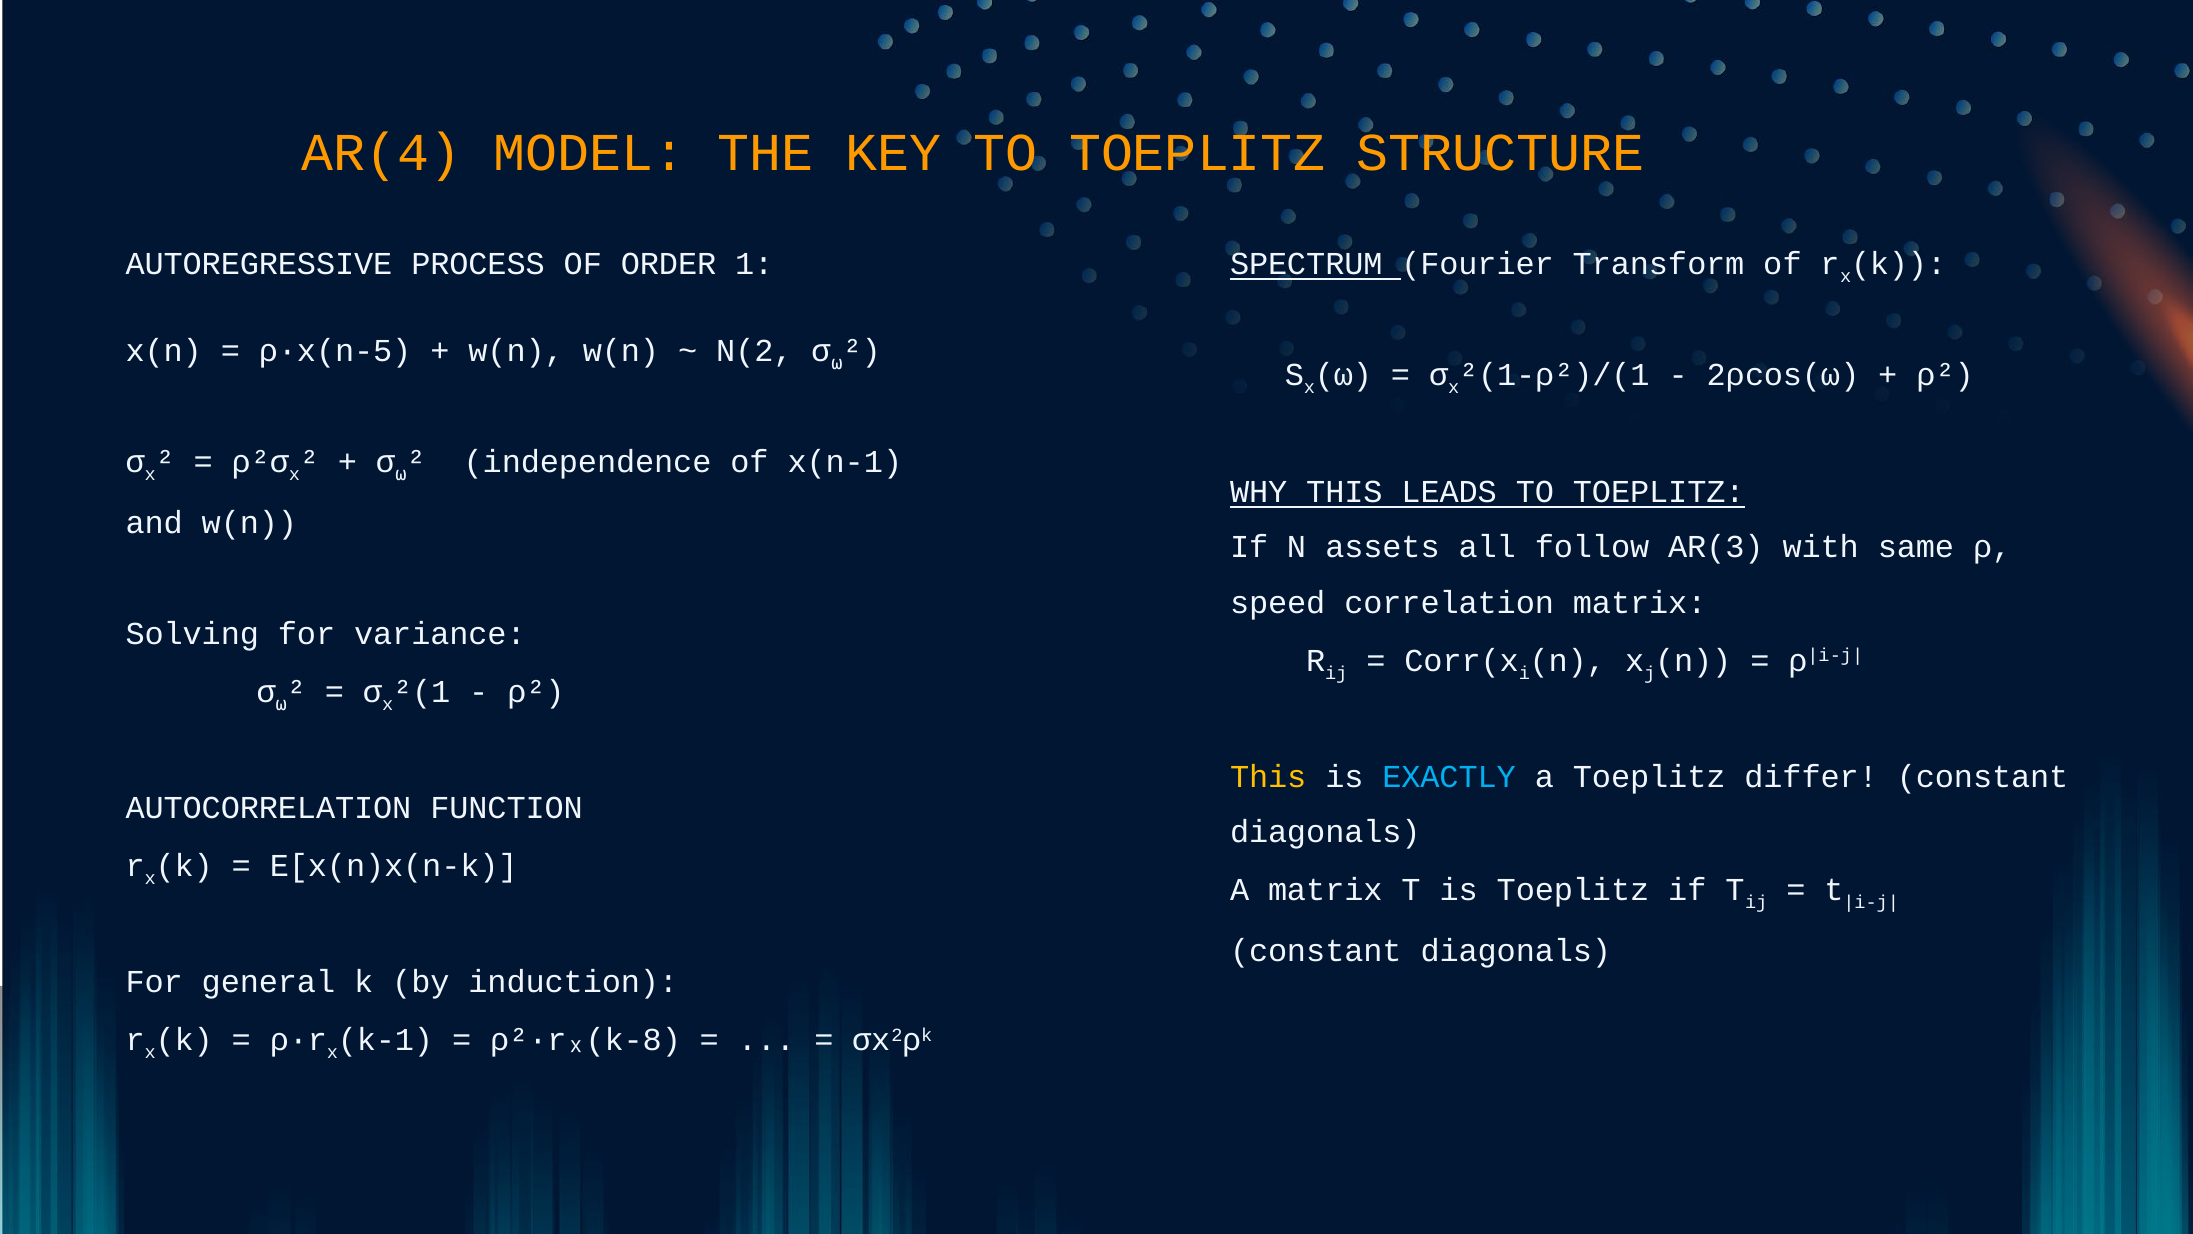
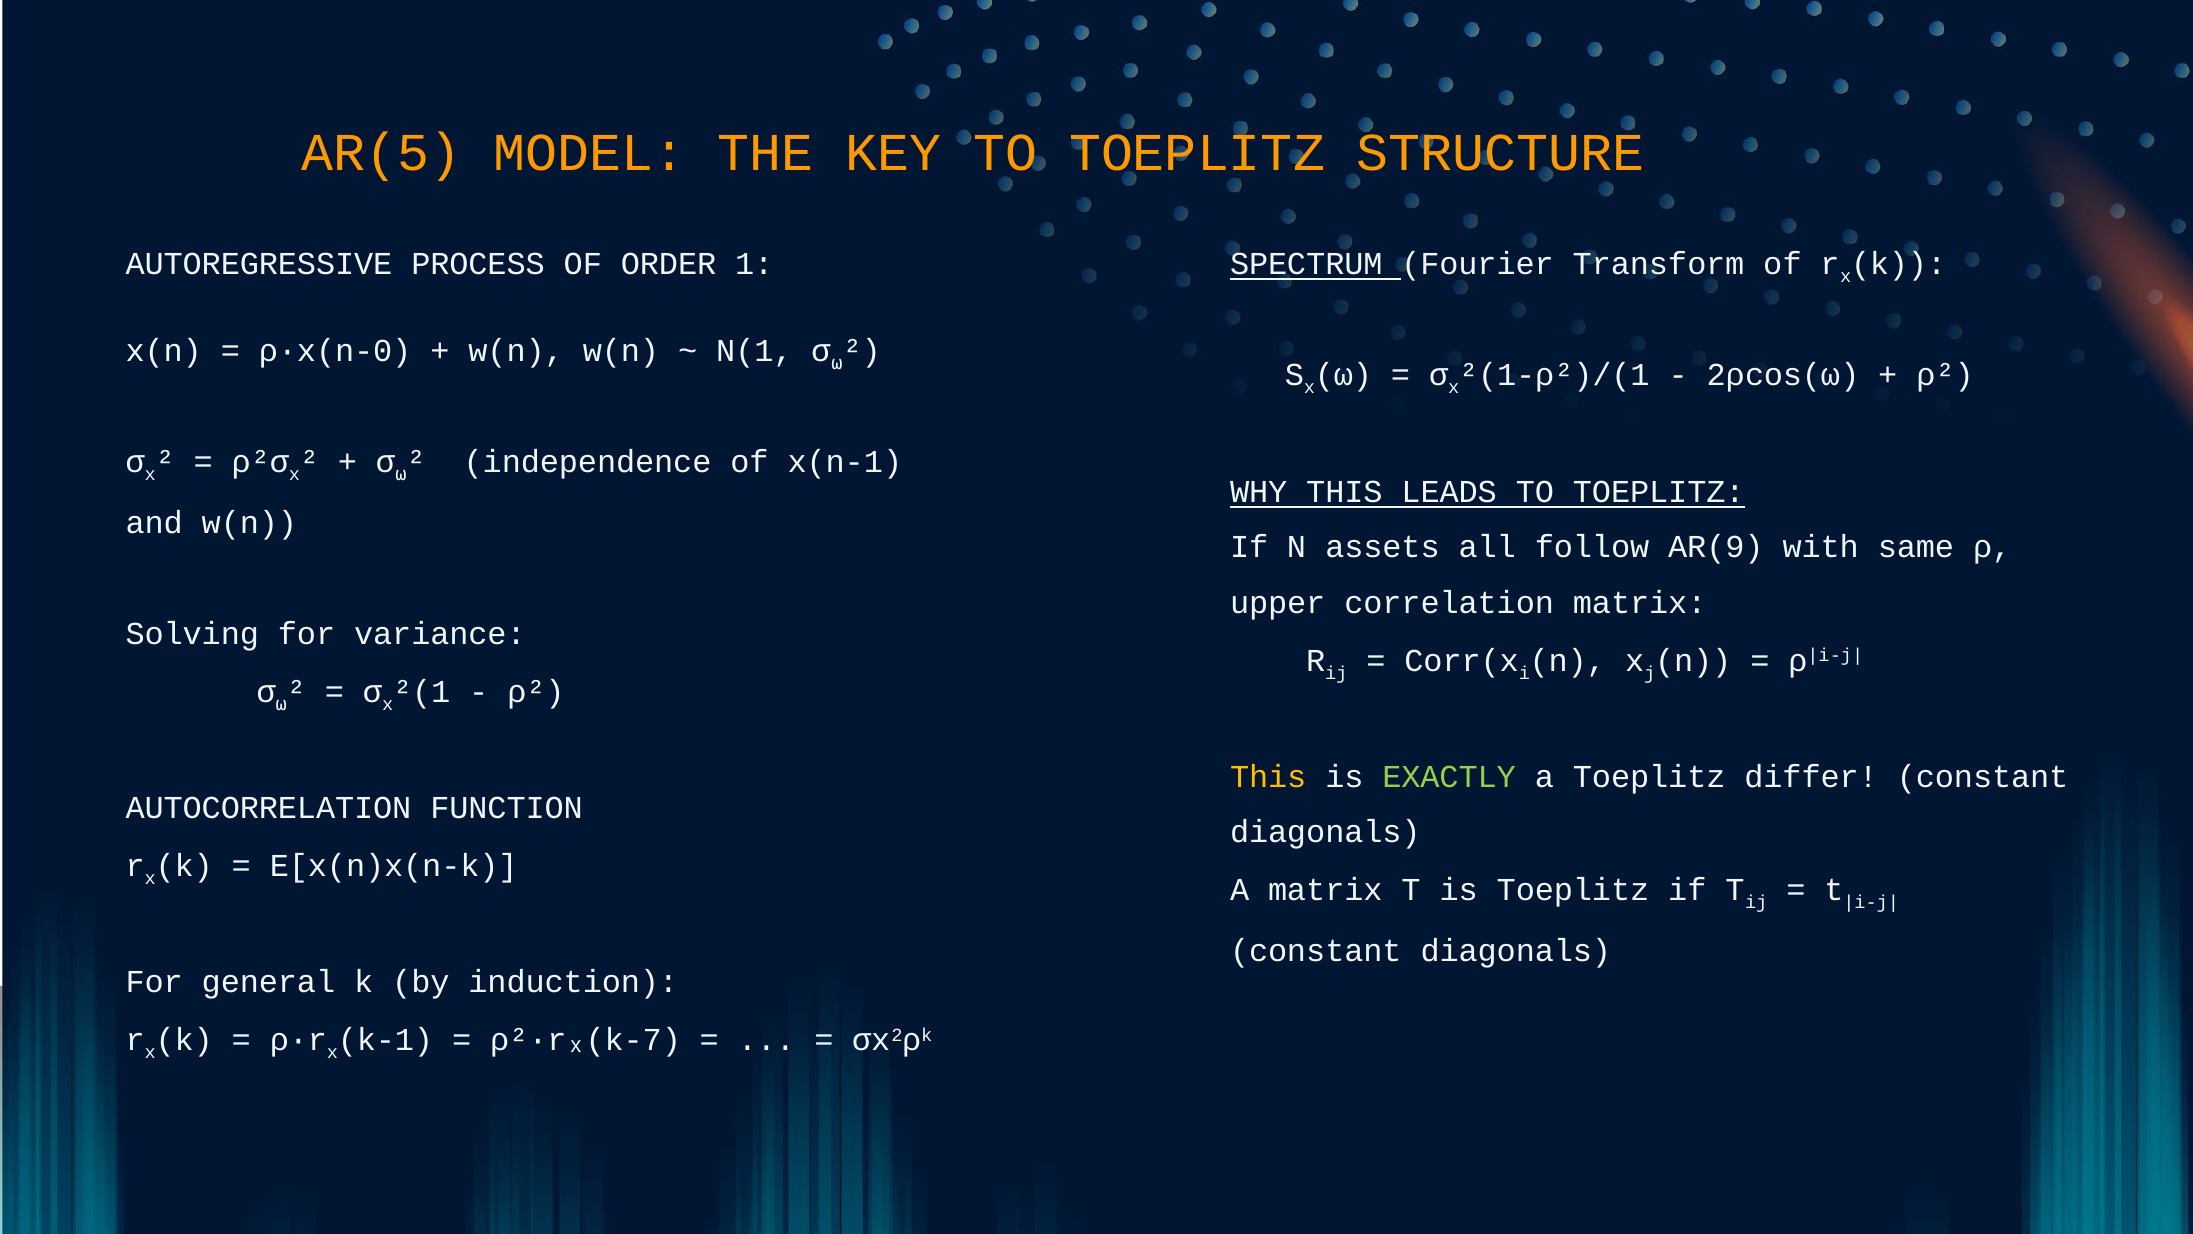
AR(4: AR(4 -> AR(5
ρ·x(n-5: ρ·x(n-5 -> ρ·x(n-0
N(2: N(2 -> N(1
AR(3: AR(3 -> AR(9
speed: speed -> upper
EXACTLY colour: light blue -> light green
ρ²·rₓ(k-8: ρ²·rₓ(k-8 -> ρ²·rₓ(k-7
